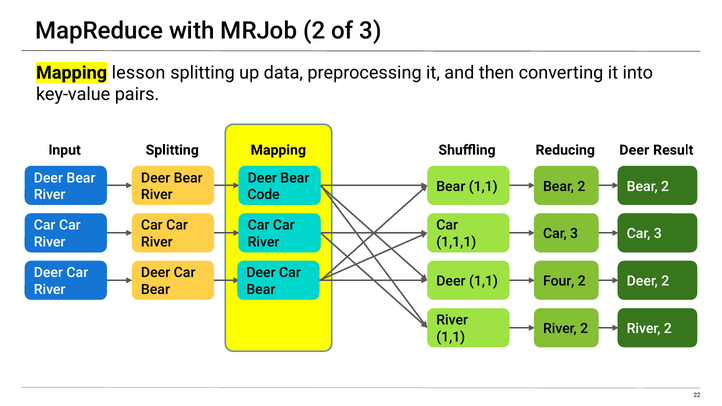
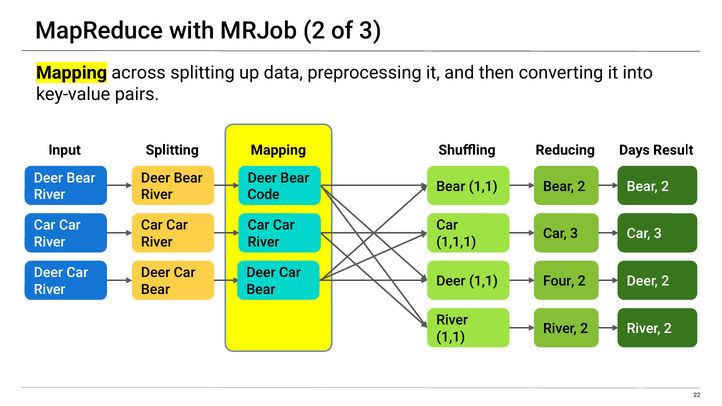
lesson: lesson -> across
Deer at (634, 150): Deer -> Days
